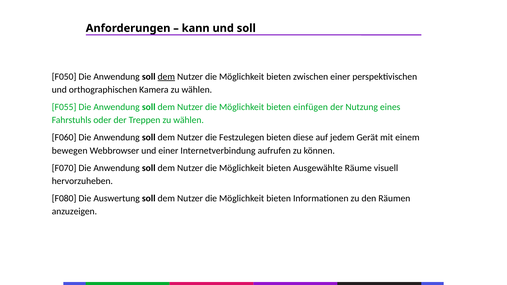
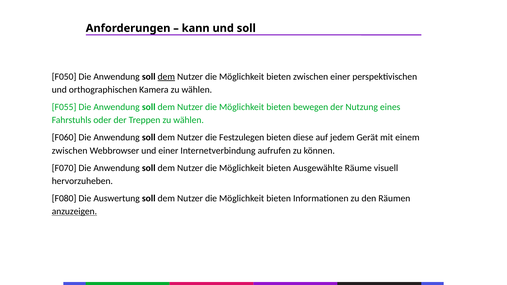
einfügen: einfügen -> bewegen
bewegen at (70, 151): bewegen -> zwischen
anzuzeigen underline: none -> present
